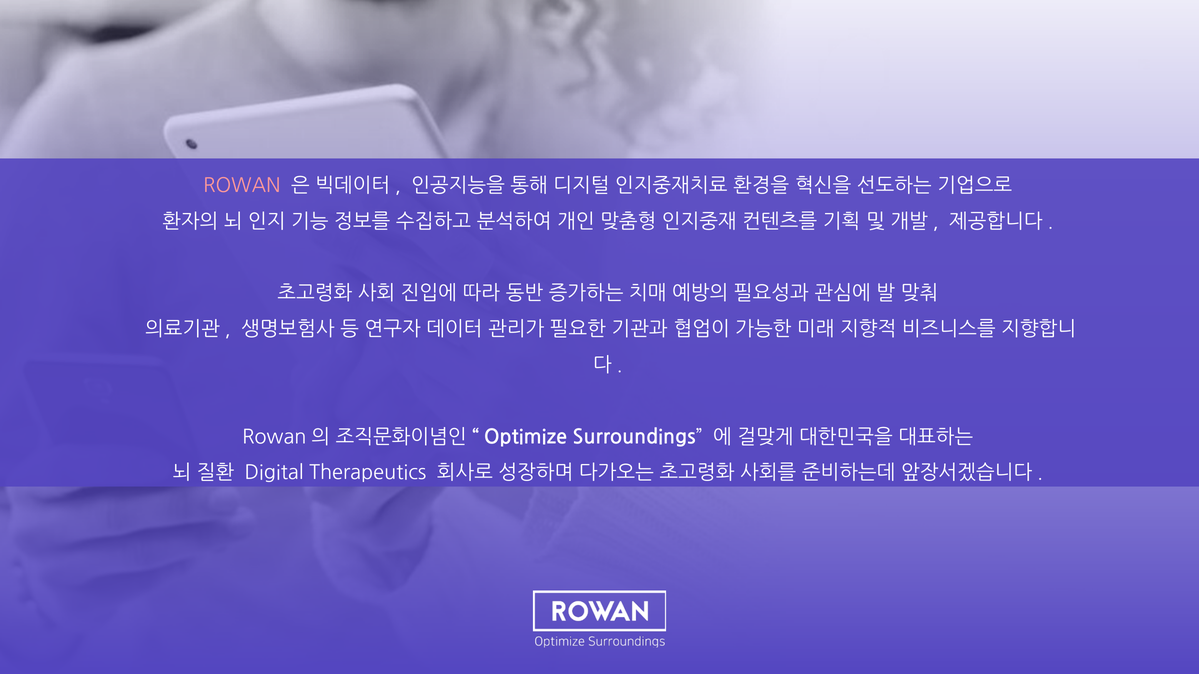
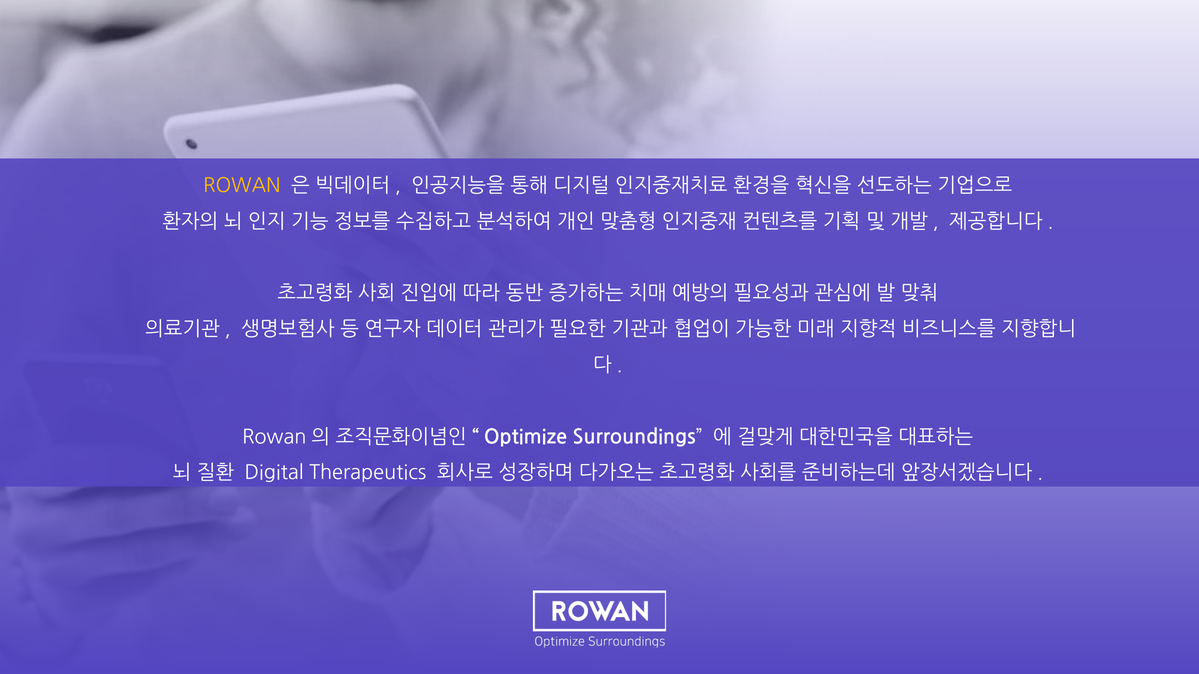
ROWAN colour: pink -> yellow
